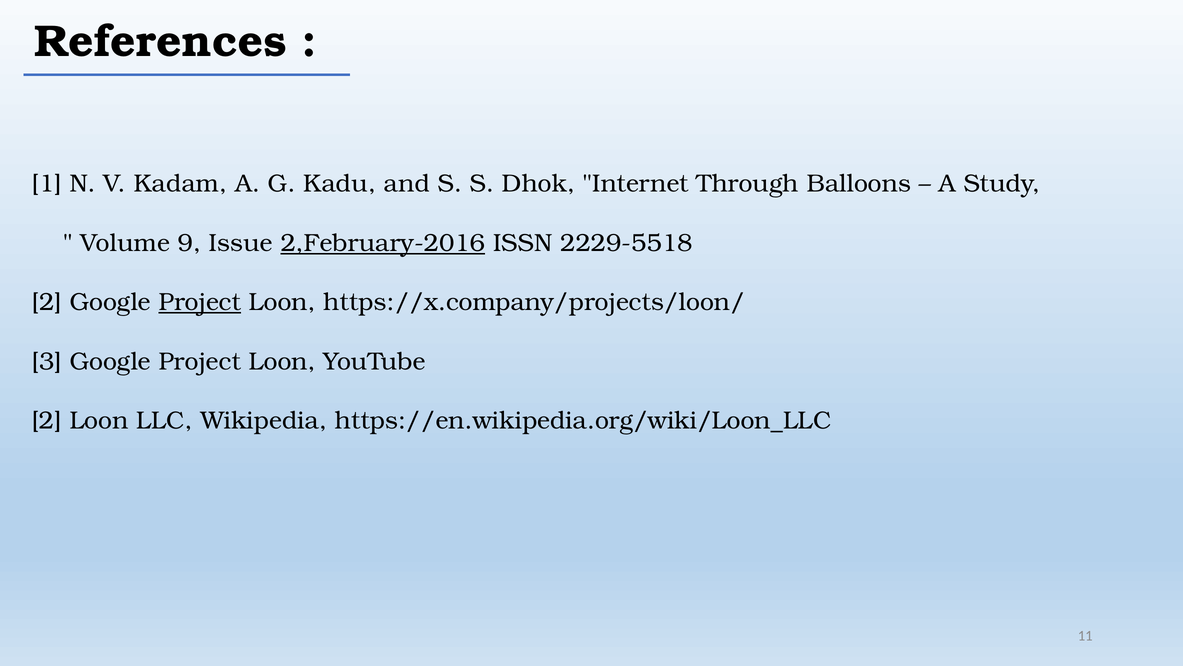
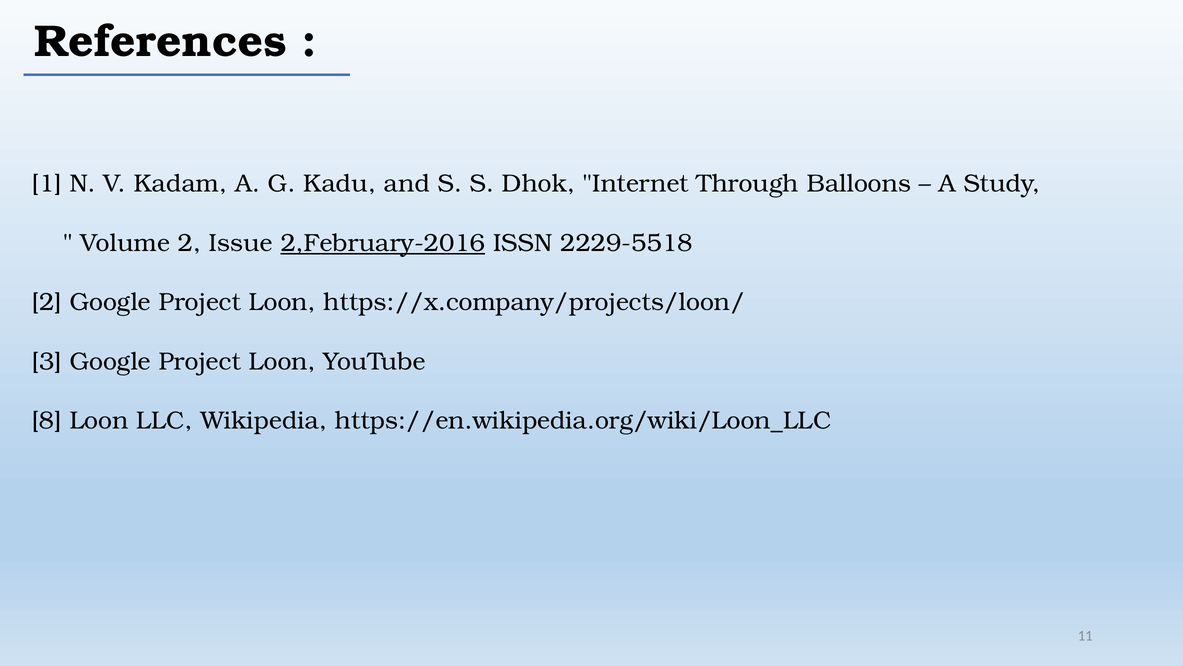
Volume 9: 9 -> 2
Project at (200, 302) underline: present -> none
2 at (47, 420): 2 -> 8
